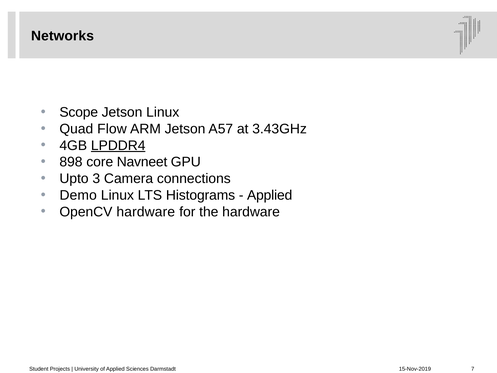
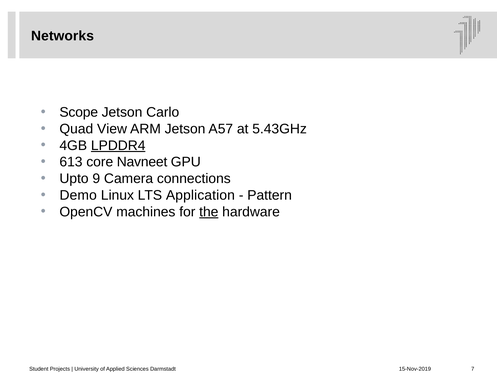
Jetson Linux: Linux -> Carlo
Flow: Flow -> View
3.43GHz: 3.43GHz -> 5.43GHz
898: 898 -> 613
3: 3 -> 9
Histograms: Histograms -> Application
Applied at (270, 195): Applied -> Pattern
OpenCV hardware: hardware -> machines
the underline: none -> present
